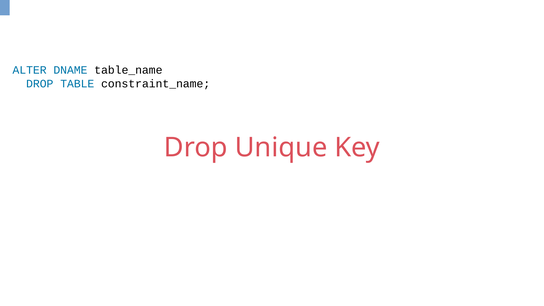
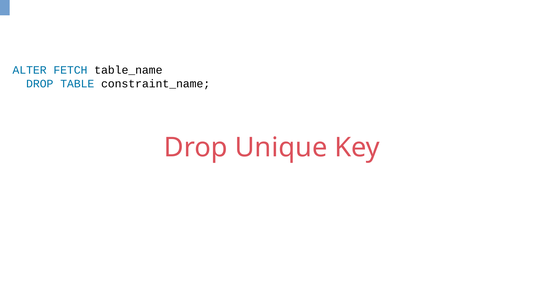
DNAME: DNAME -> FETCH
